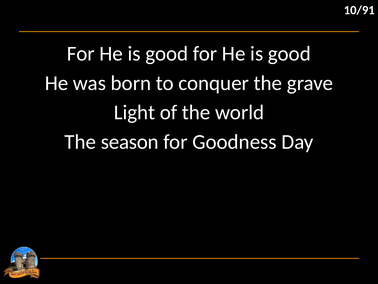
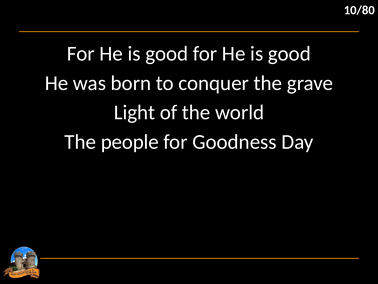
10/91: 10/91 -> 10/80
season: season -> people
